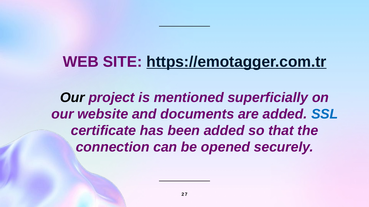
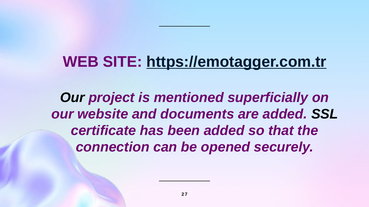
SSL colour: blue -> black
